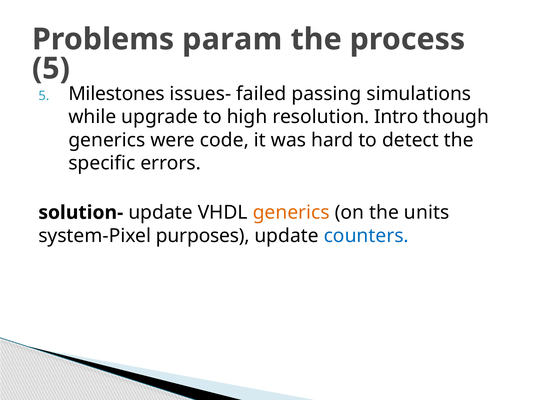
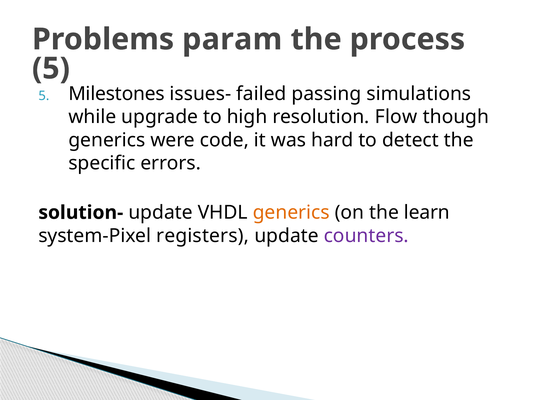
Intro: Intro -> Flow
units: units -> learn
purposes: purposes -> registers
counters colour: blue -> purple
